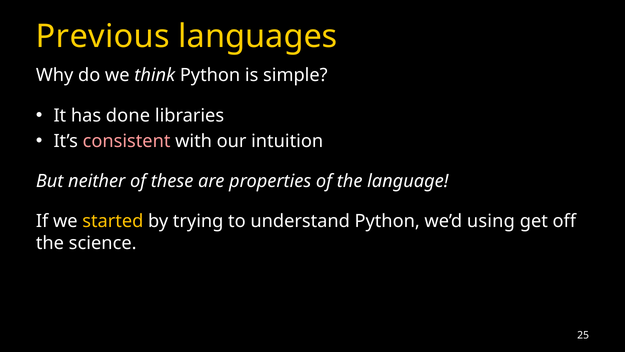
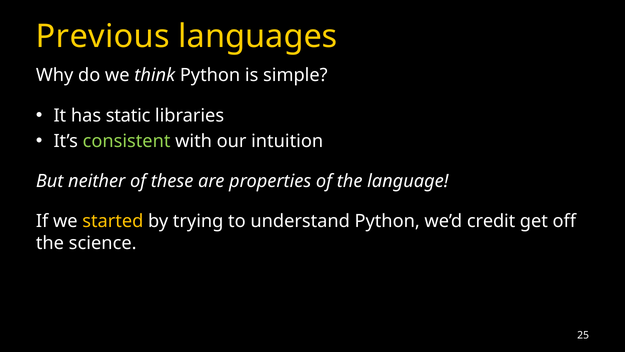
done: done -> static
consistent colour: pink -> light green
using: using -> credit
